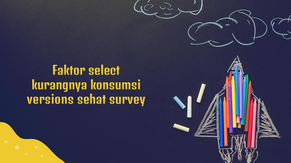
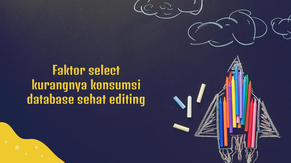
versions: versions -> database
survey: survey -> editing
